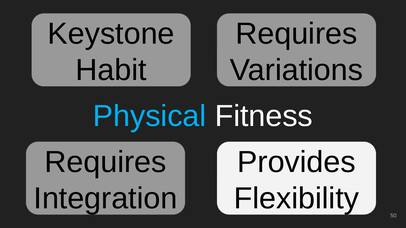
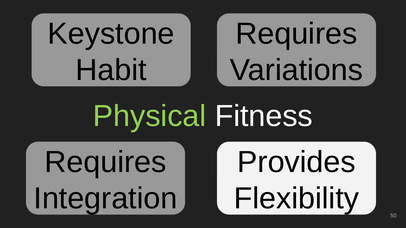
Physical colour: light blue -> light green
